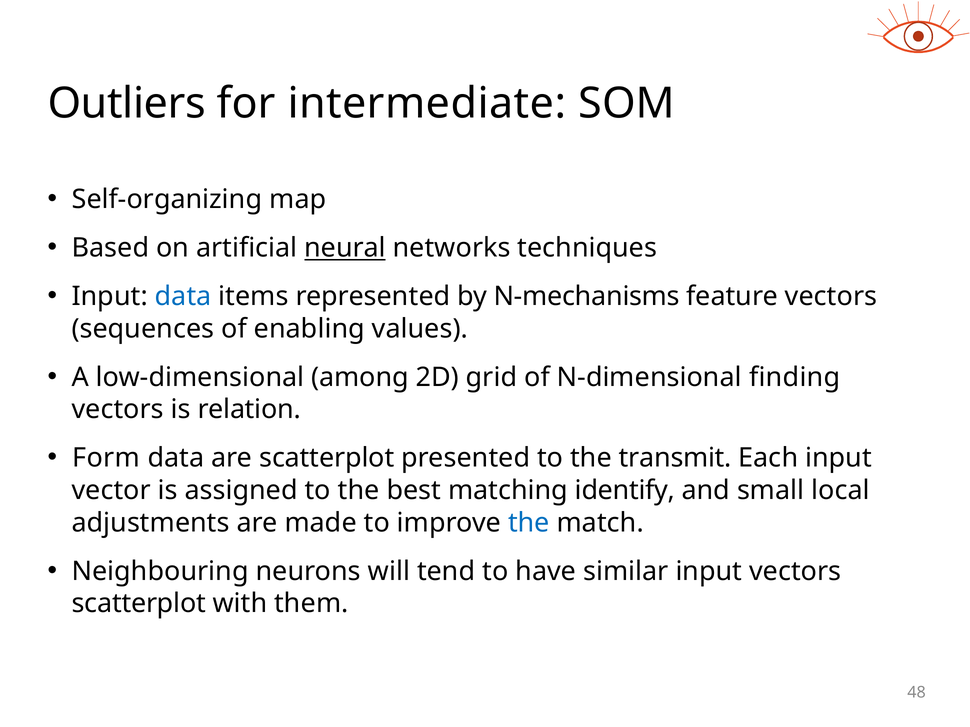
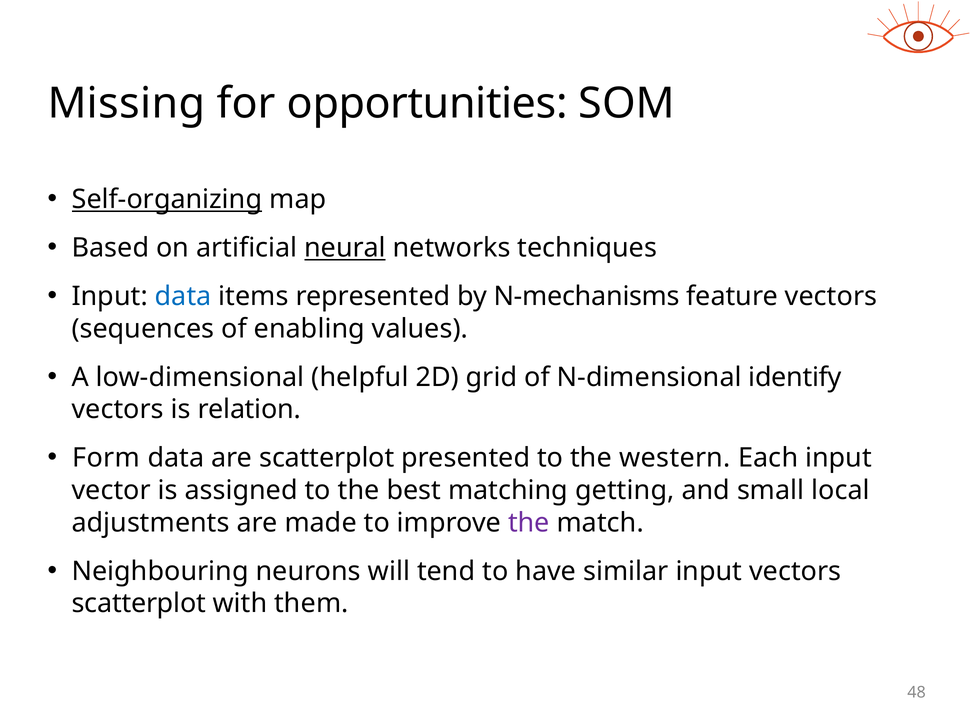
Outliers: Outliers -> Missing
intermediate: intermediate -> opportunities
Self-organizing underline: none -> present
among: among -> helpful
finding: finding -> identify
transmit: transmit -> western
identify: identify -> getting
the at (529, 523) colour: blue -> purple
